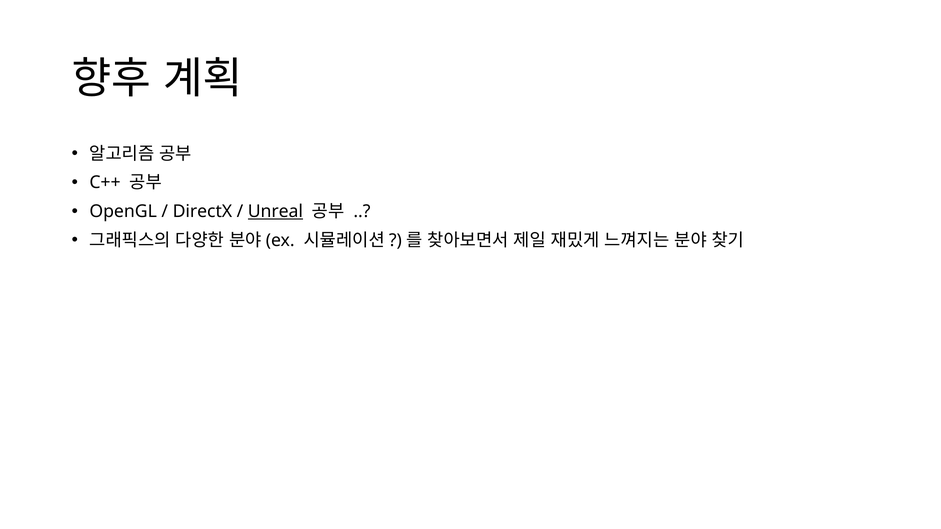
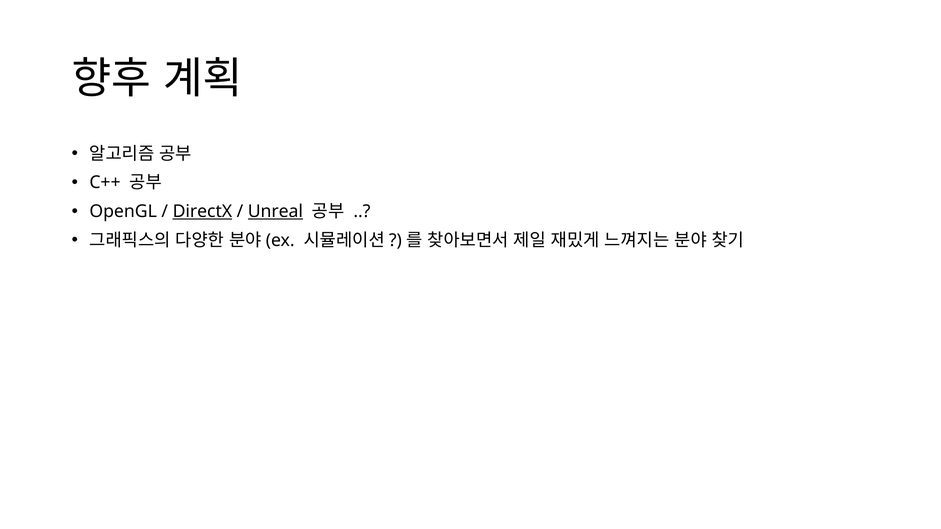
DirectX underline: none -> present
